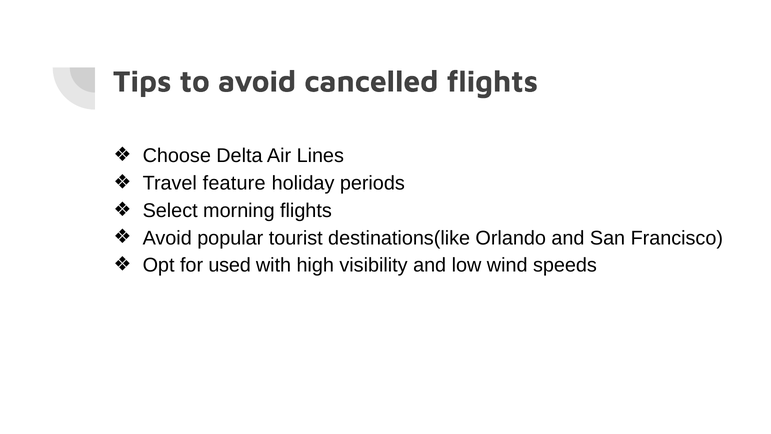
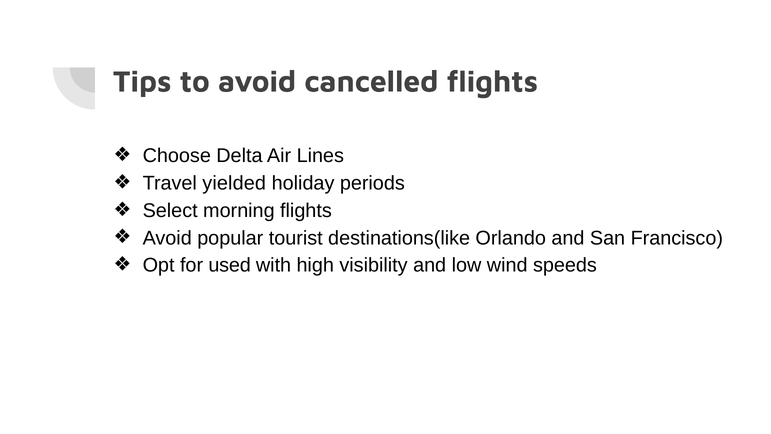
feature: feature -> yielded
